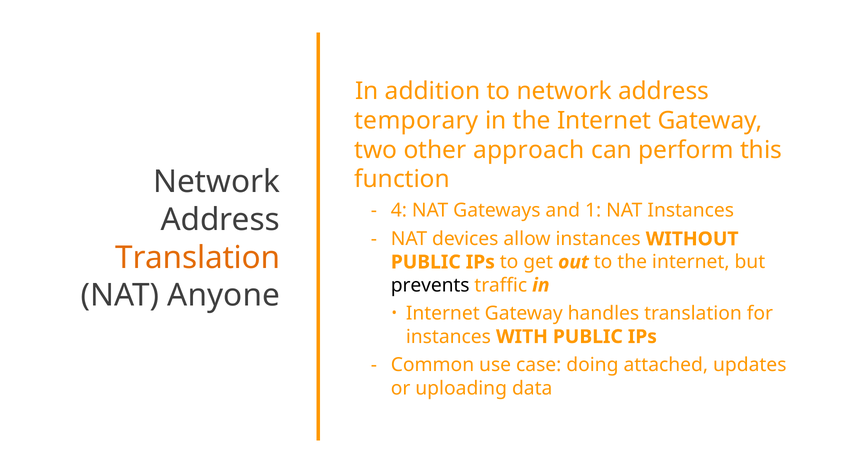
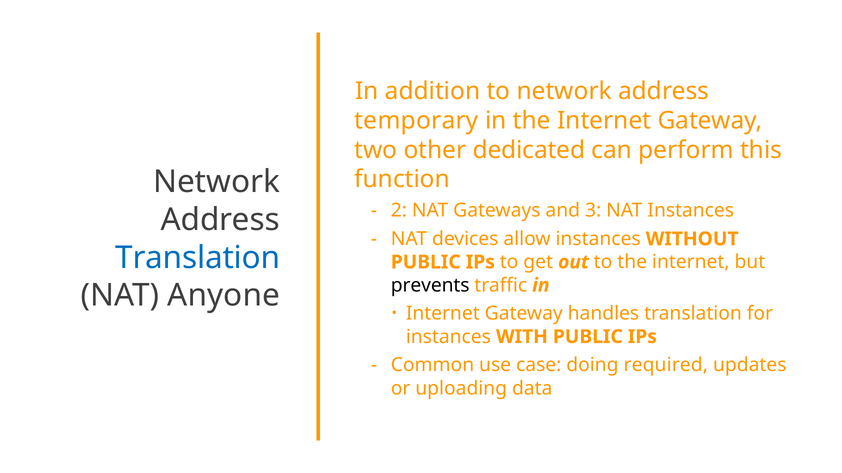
approach: approach -> dedicated
4: 4 -> 2
1: 1 -> 3
Translation at (198, 258) colour: orange -> blue
attached: attached -> required
